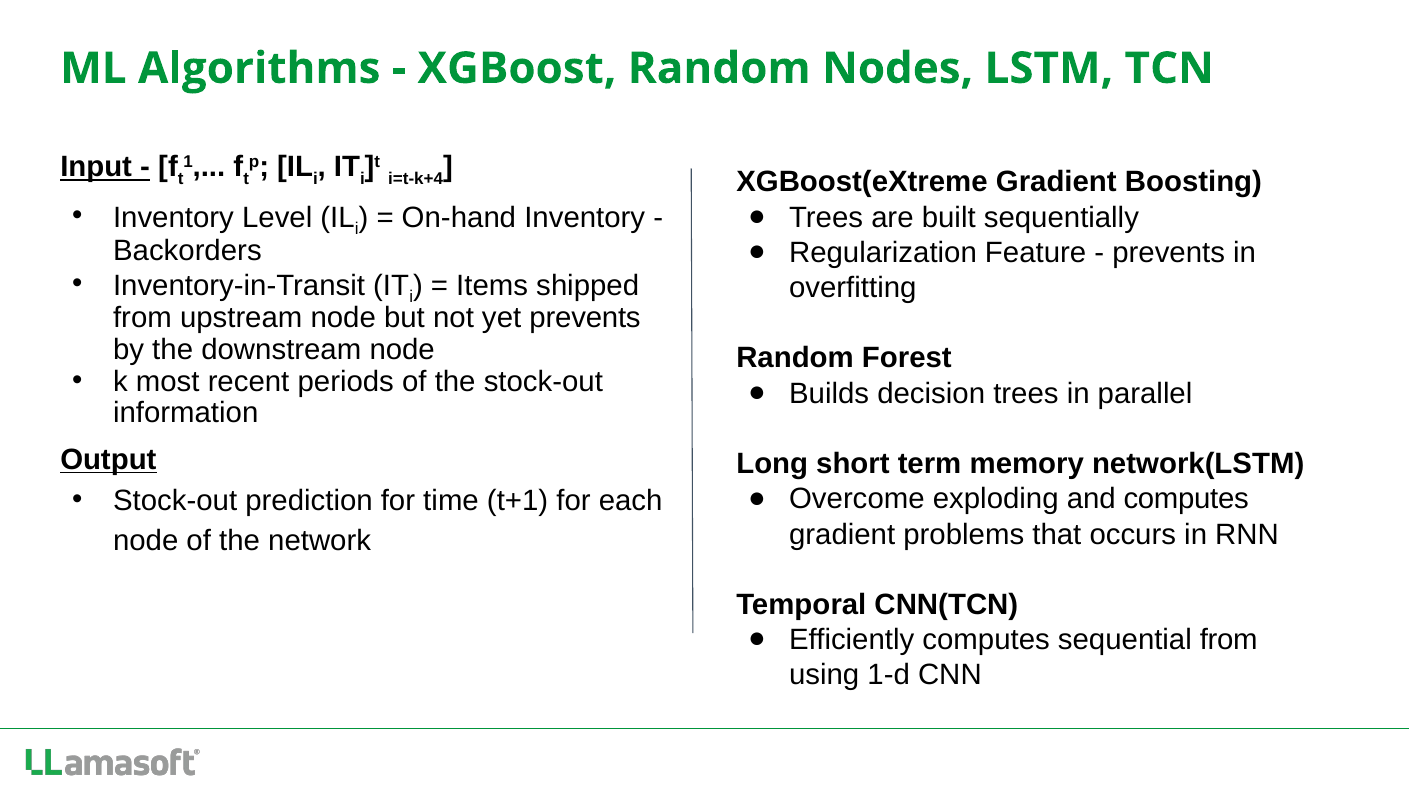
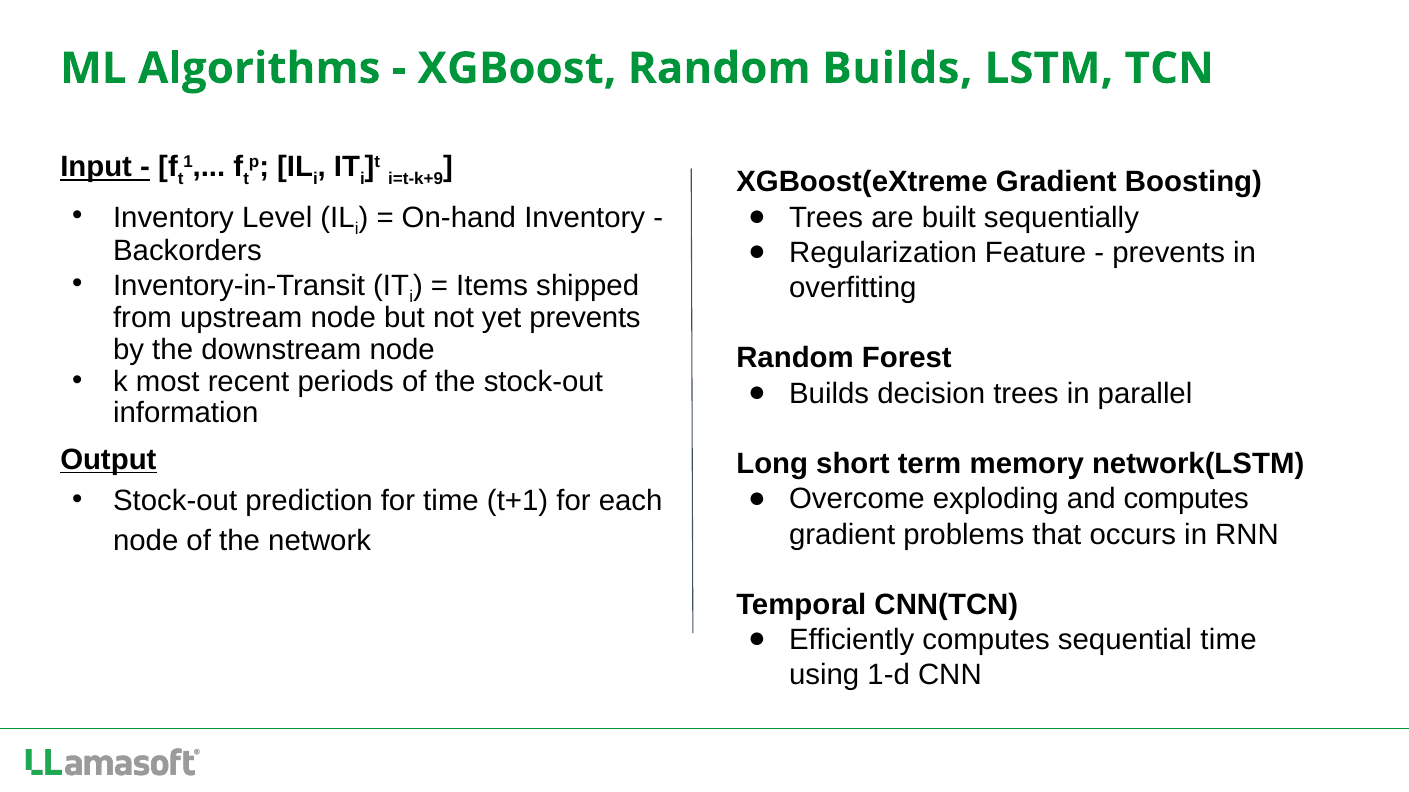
Random Nodes: Nodes -> Builds
i=t-k+4: i=t-k+4 -> i=t-k+9
sequential from: from -> time
